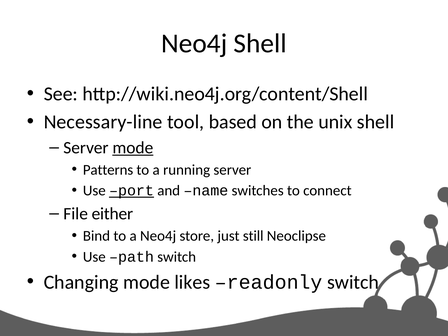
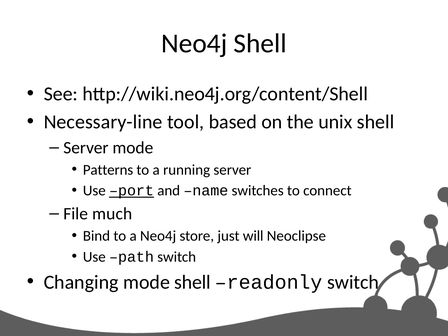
mode at (133, 148) underline: present -> none
either: either -> much
still: still -> will
mode likes: likes -> shell
